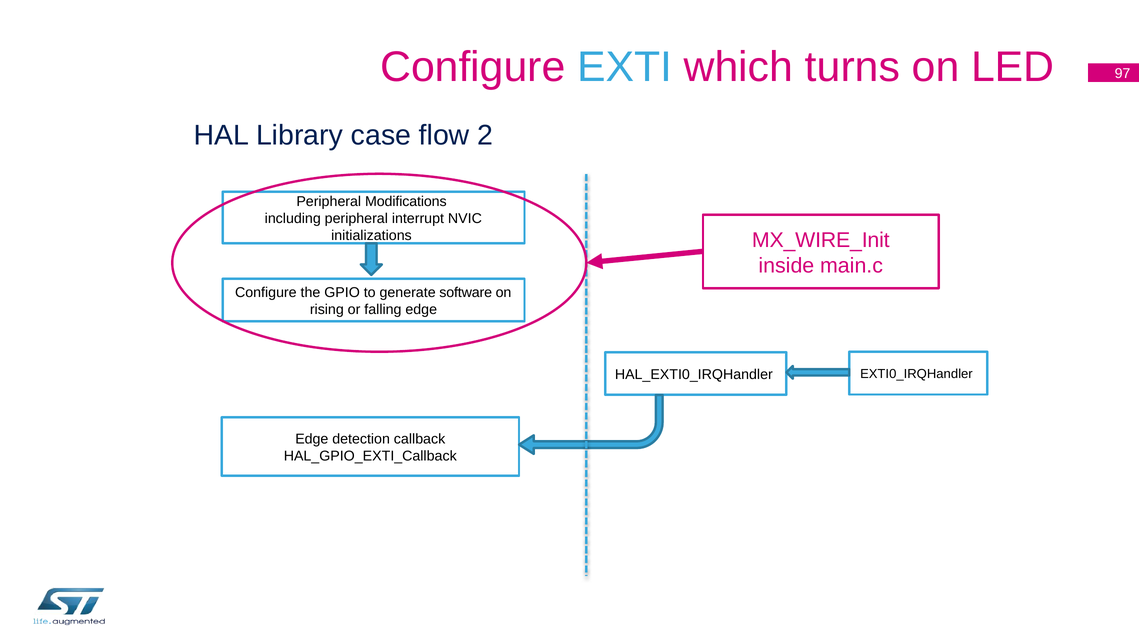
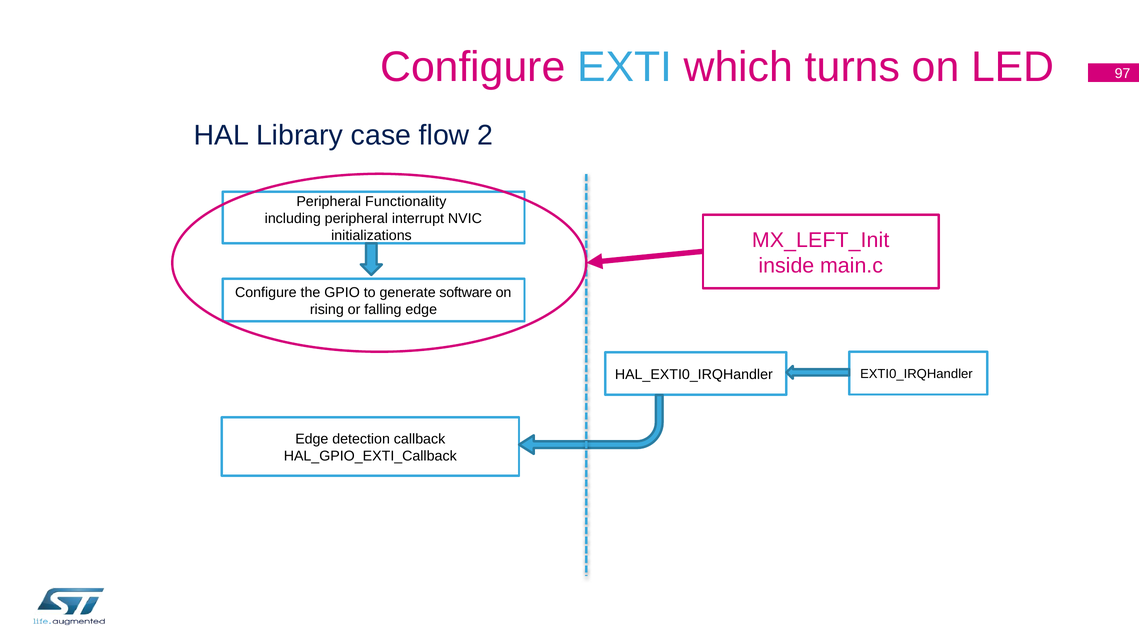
Modifications: Modifications -> Functionality
MX_WIRE_Init: MX_WIRE_Init -> MX_LEFT_Init
